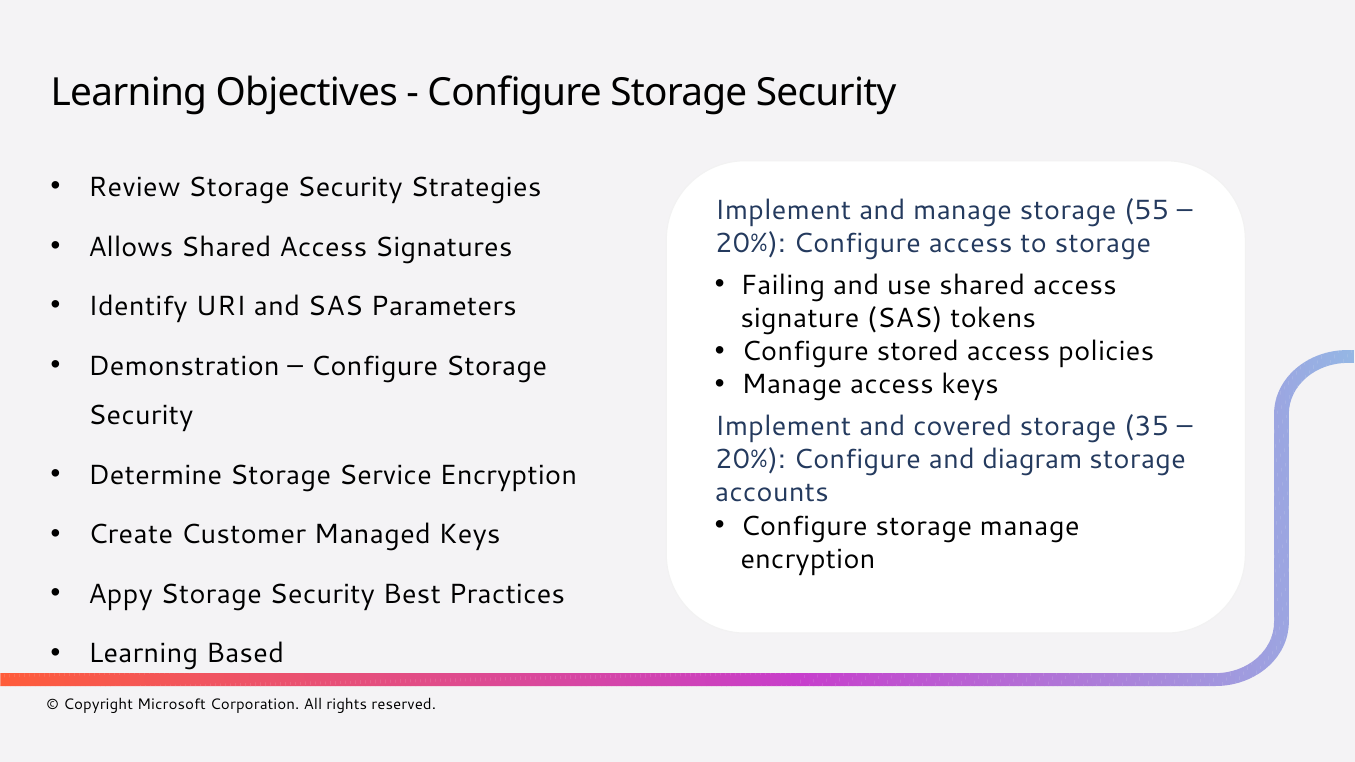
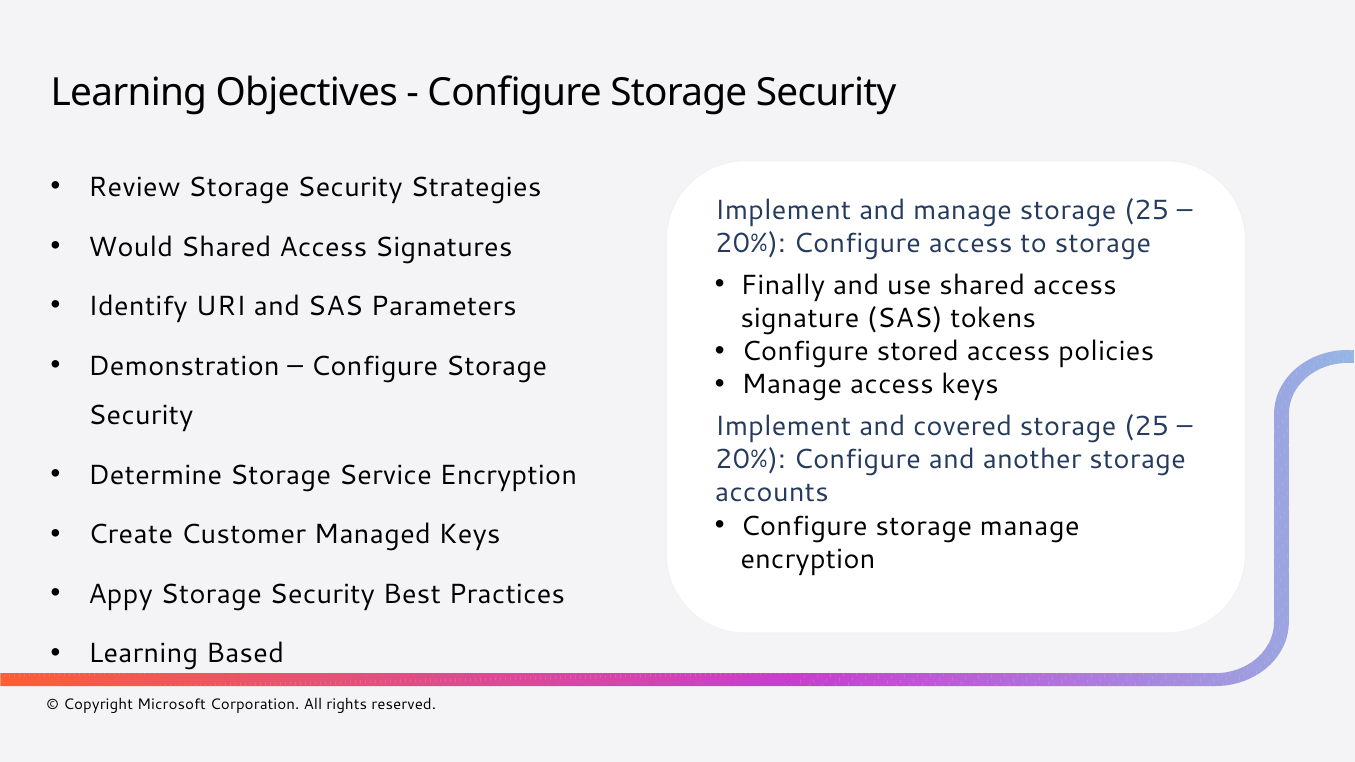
manage storage 55: 55 -> 25
Allows: Allows -> Would
Failing: Failing -> Finally
35 at (1147, 426): 35 -> 25
diagram: diagram -> another
